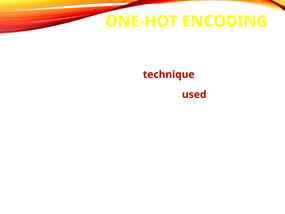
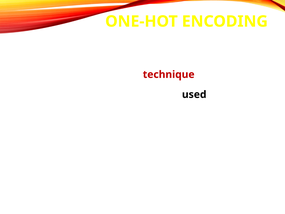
used at (194, 94) colour: red -> black
